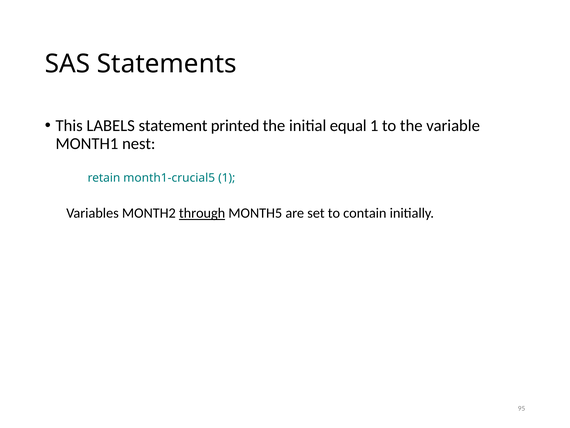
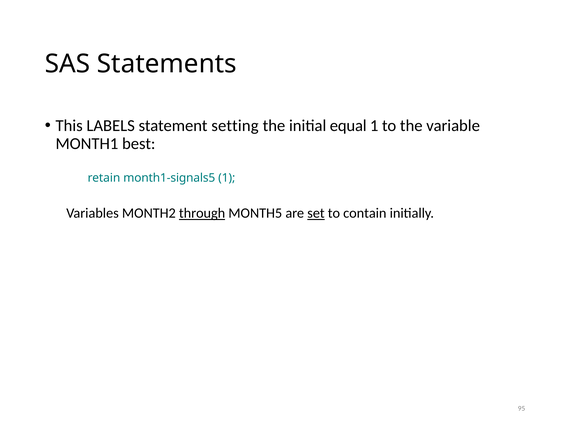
printed: printed -> setting
nest: nest -> best
month1-crucial5: month1-crucial5 -> month1-signals5
set underline: none -> present
